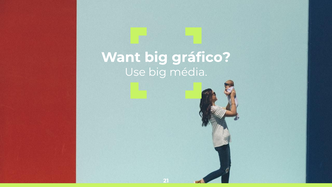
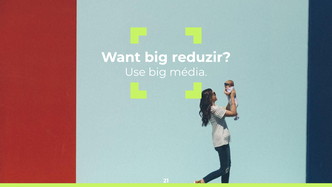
gráfico: gráfico -> reduzir
